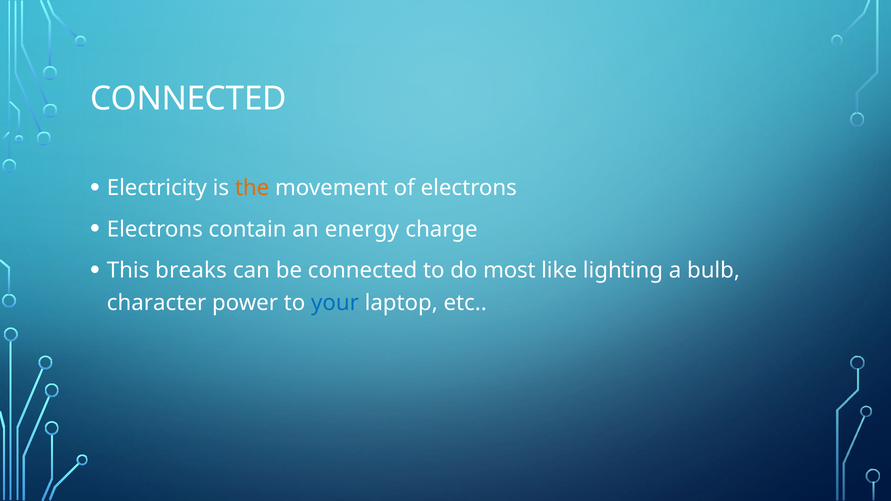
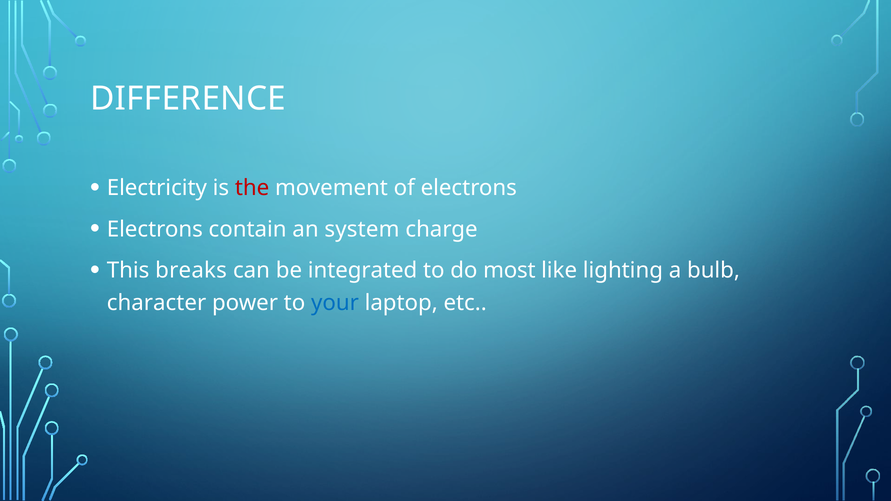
CONNECTED at (188, 99): CONNECTED -> DIFFERENCE
the colour: orange -> red
energy: energy -> system
be connected: connected -> integrated
